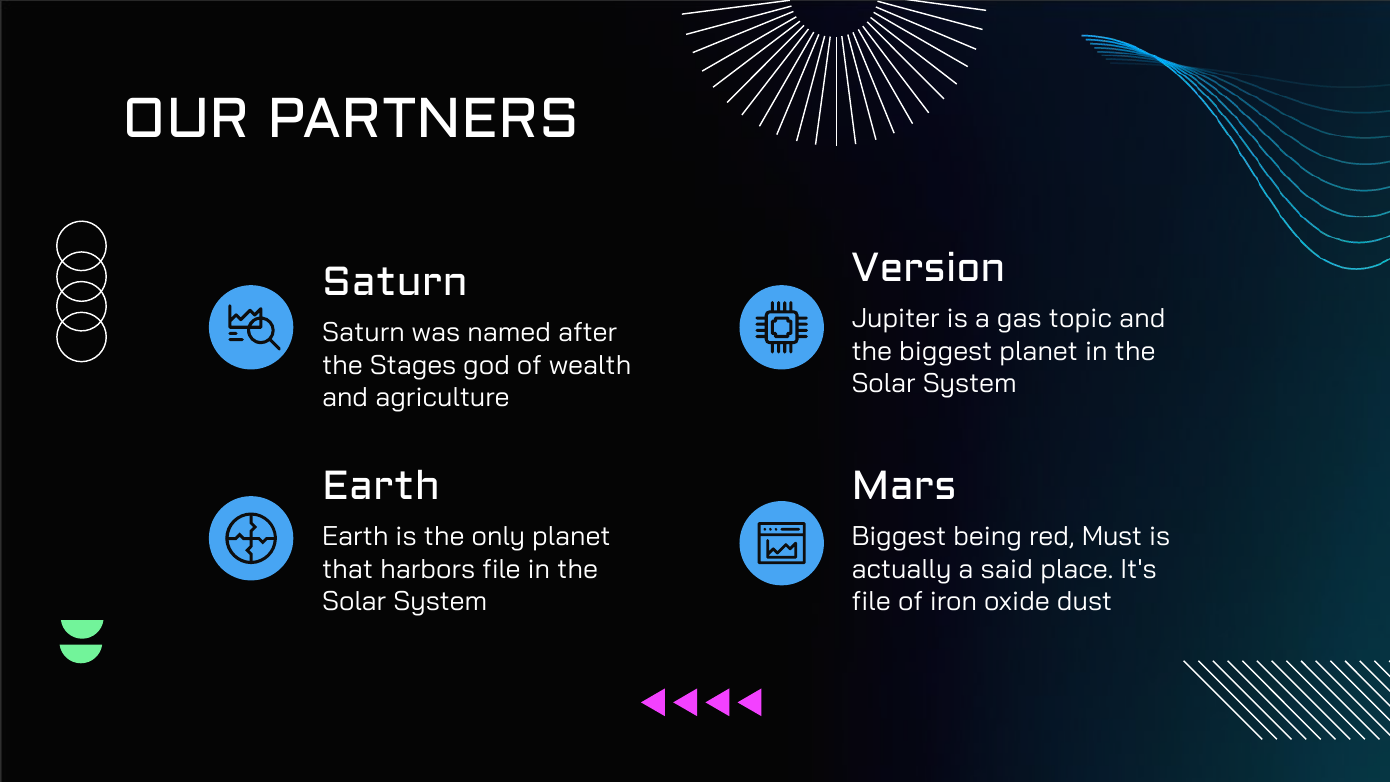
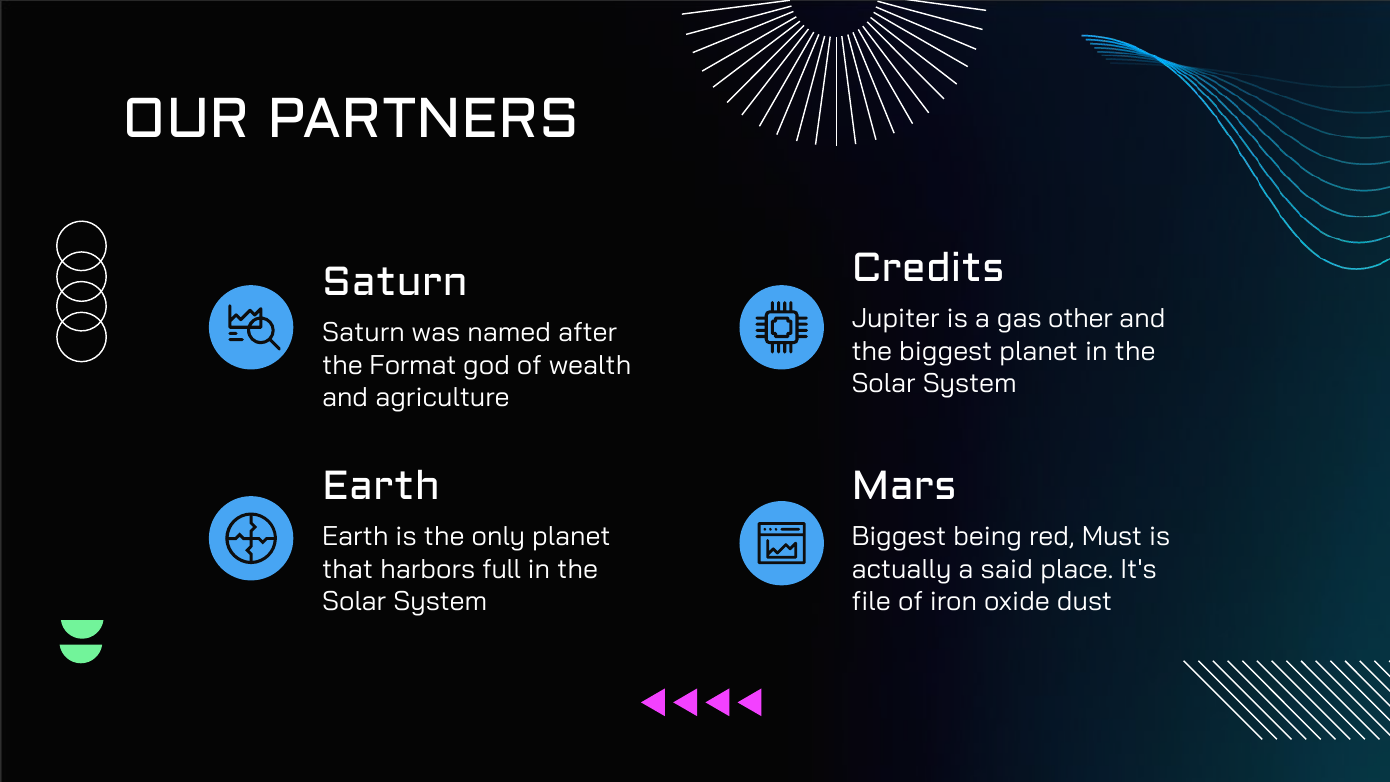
Version: Version -> Credits
topic: topic -> other
Stages: Stages -> Format
harbors file: file -> full
